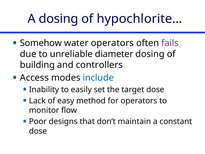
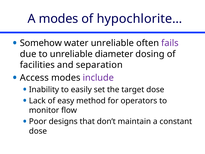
A dosing: dosing -> modes
water operators: operators -> unreliable
building: building -> facilities
controllers: controllers -> separation
include colour: blue -> purple
